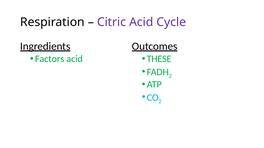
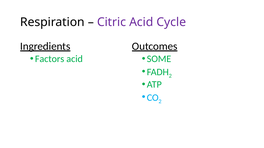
THESE: THESE -> SOME
